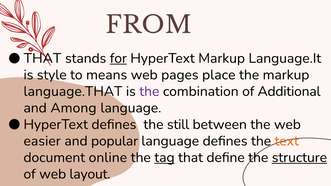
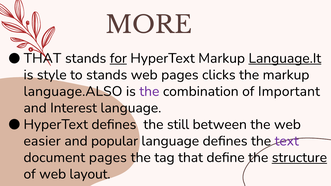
FROM: FROM -> MORE
Language.It underline: none -> present
to means: means -> stands
place: place -> clicks
language.THAT: language.THAT -> language.ALSO
Additional: Additional -> Important
Among: Among -> Interest
text colour: orange -> purple
document online: online -> pages
tag underline: present -> none
